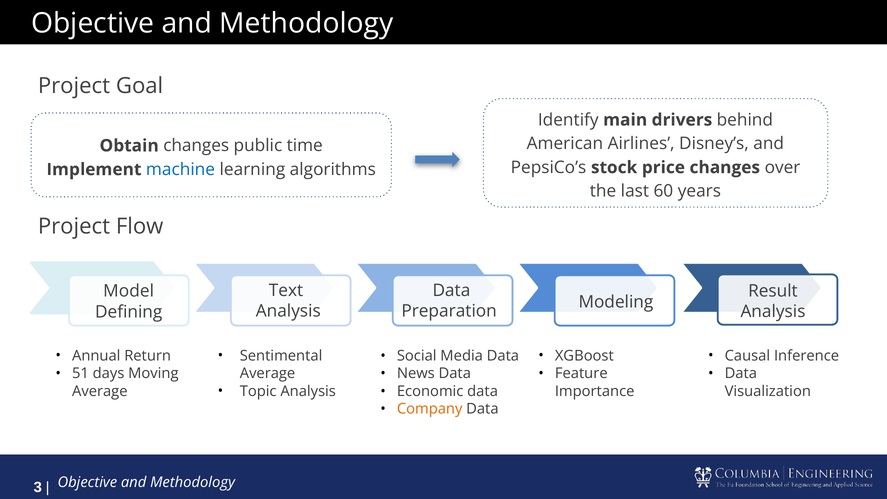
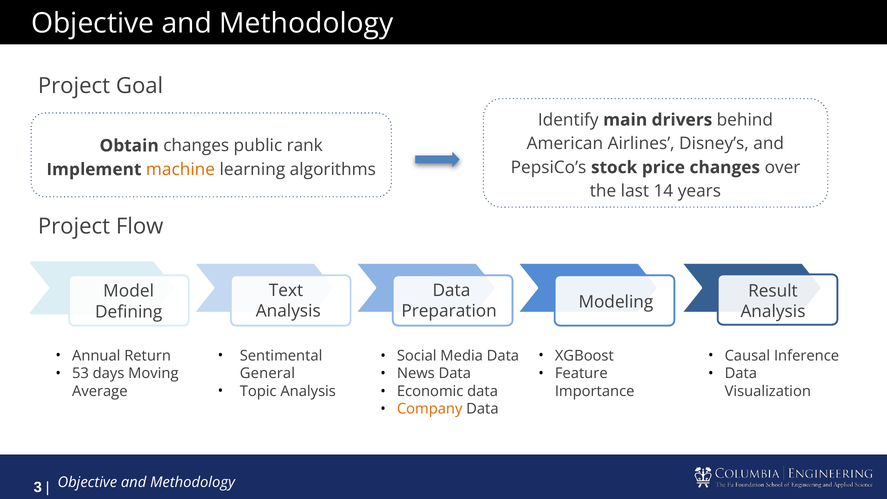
time: time -> rank
machine colour: blue -> orange
60: 60 -> 14
51: 51 -> 53
Average at (268, 374): Average -> General
